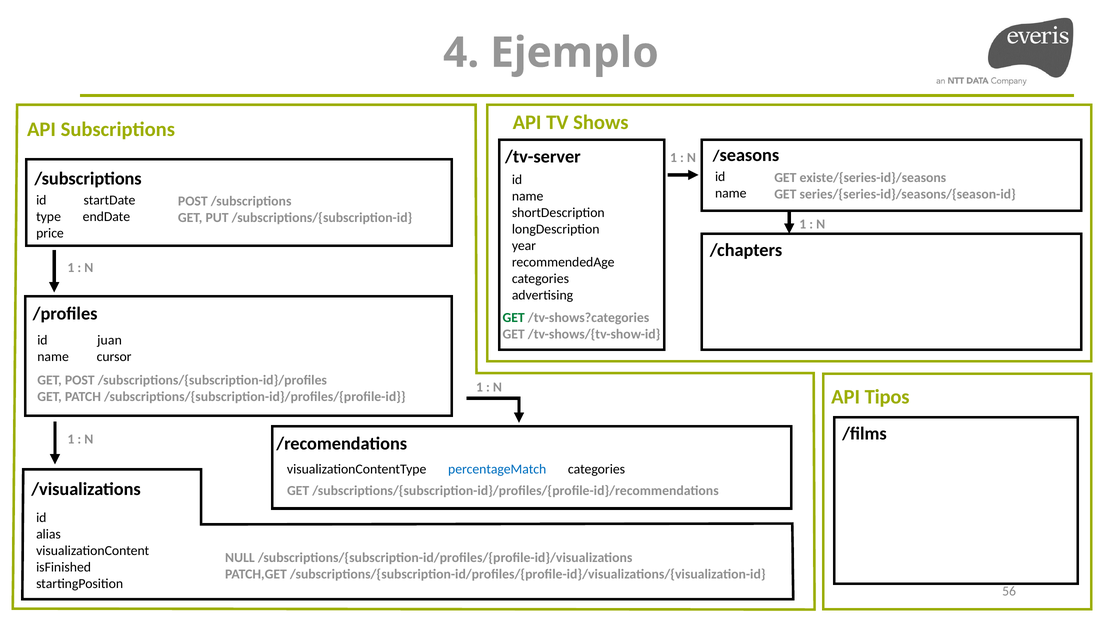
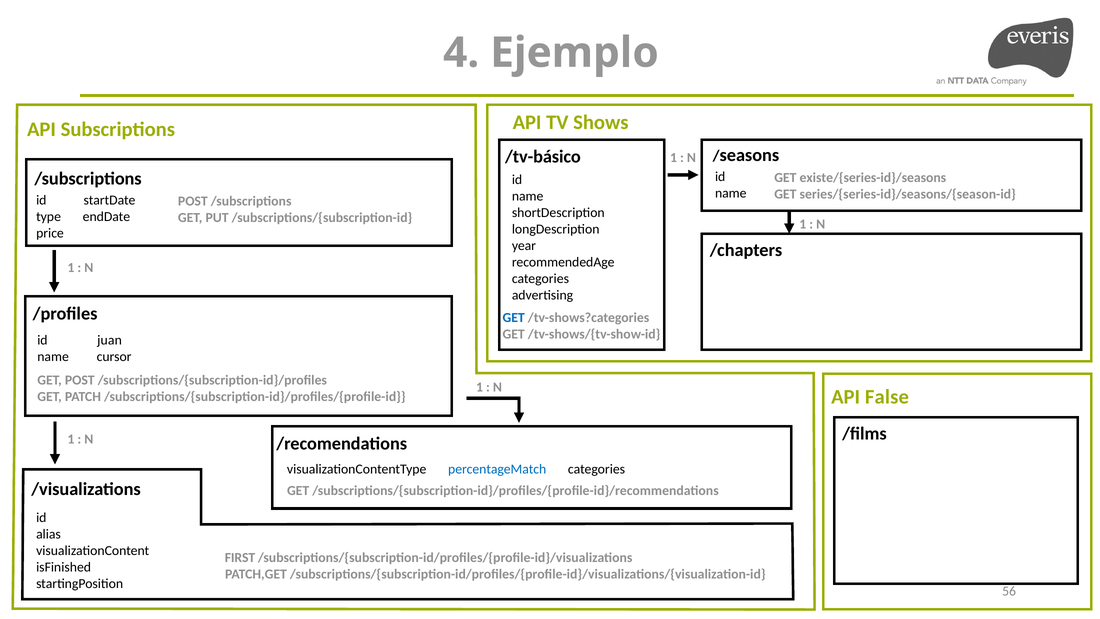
/tv-server: /tv-server -> /tv-básico
GET at (514, 318) colour: green -> blue
Tipos: Tipos -> False
NULL: NULL -> FIRST
